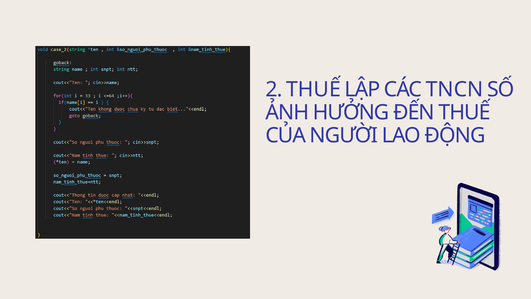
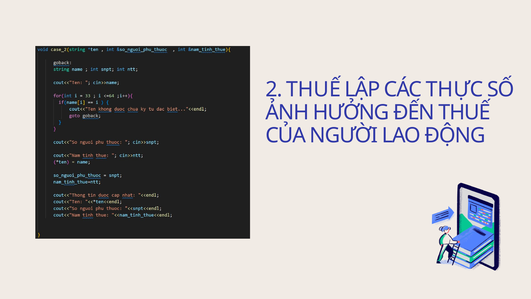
TNCN: TNCN -> THỰC
